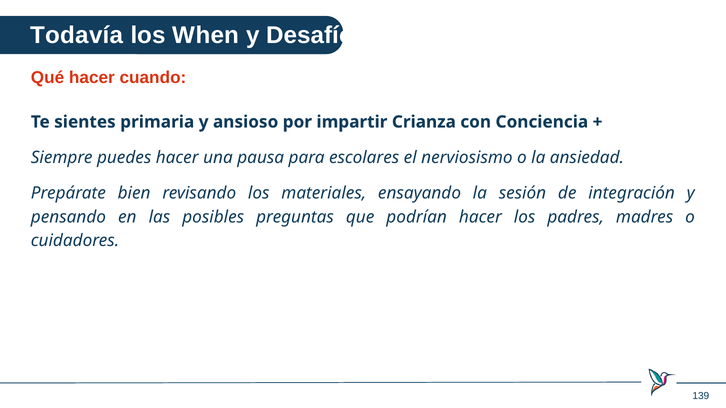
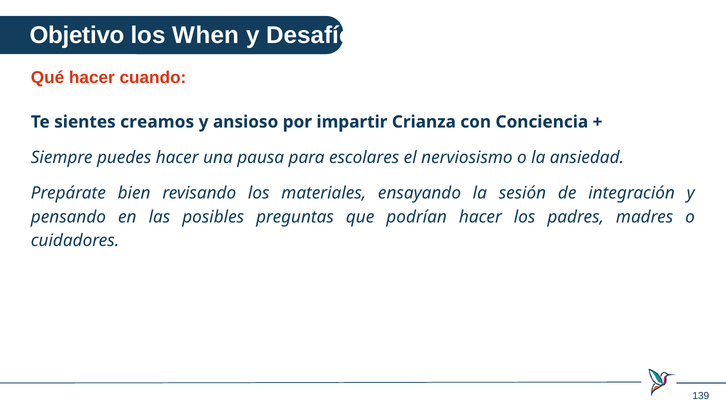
Todavía: Todavía -> Objetivo
primaria: primaria -> creamos
